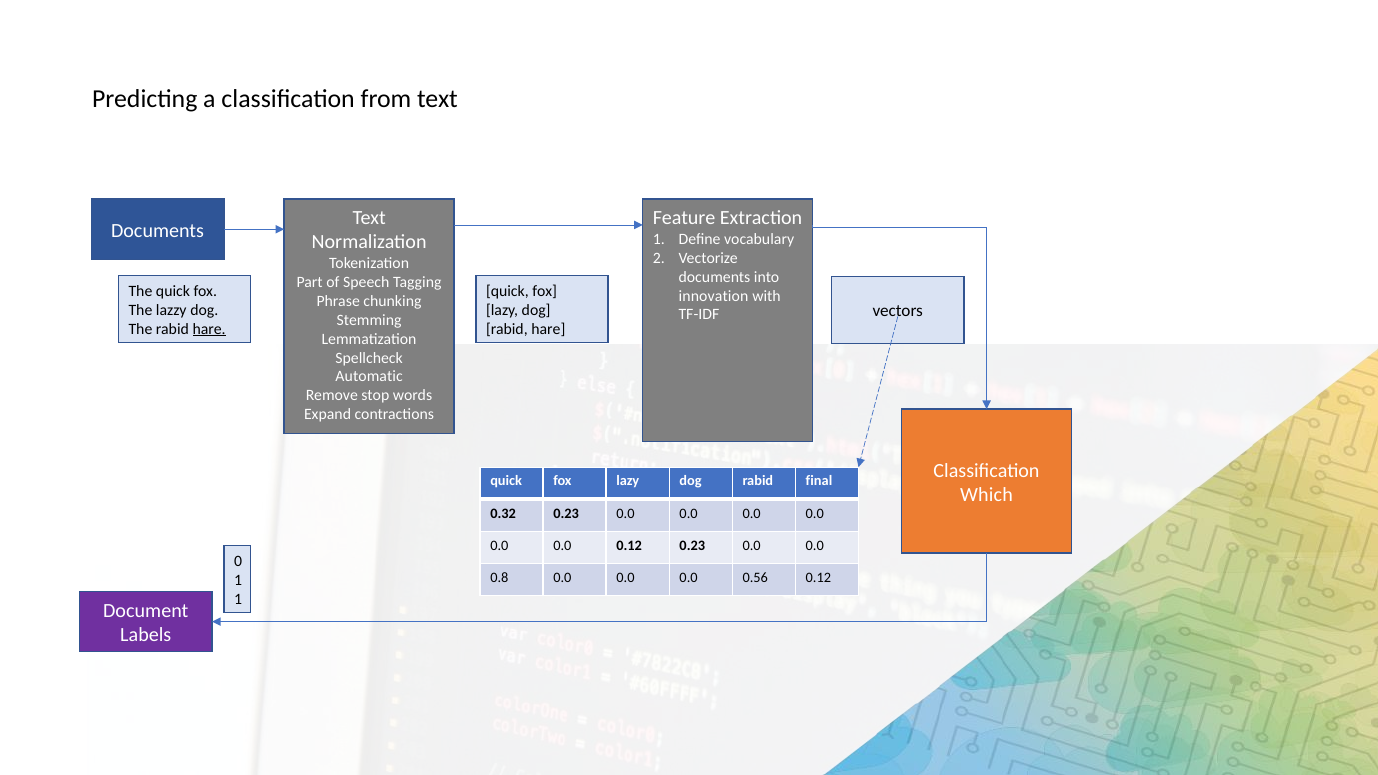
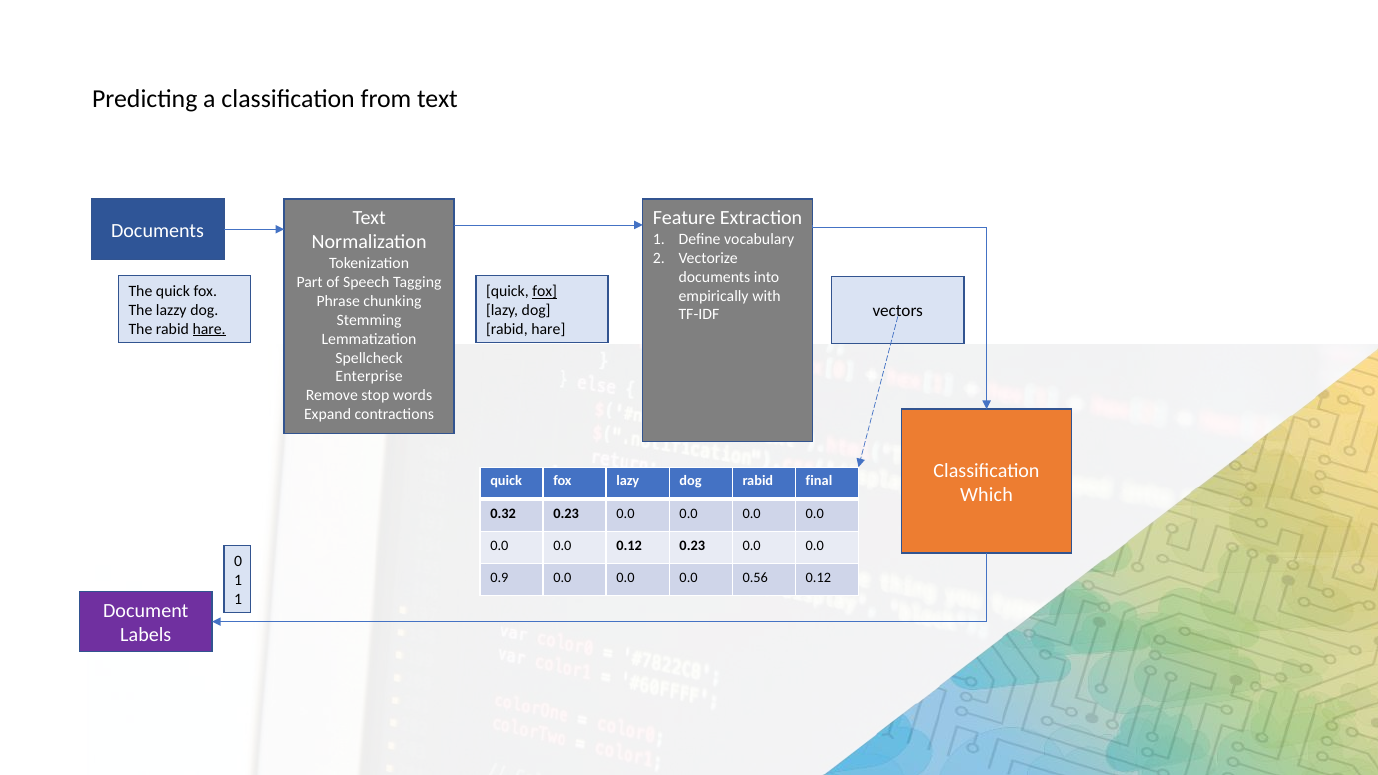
fox at (545, 291) underline: none -> present
innovation: innovation -> empirically
Automatic: Automatic -> Enterprise
0.8: 0.8 -> 0.9
